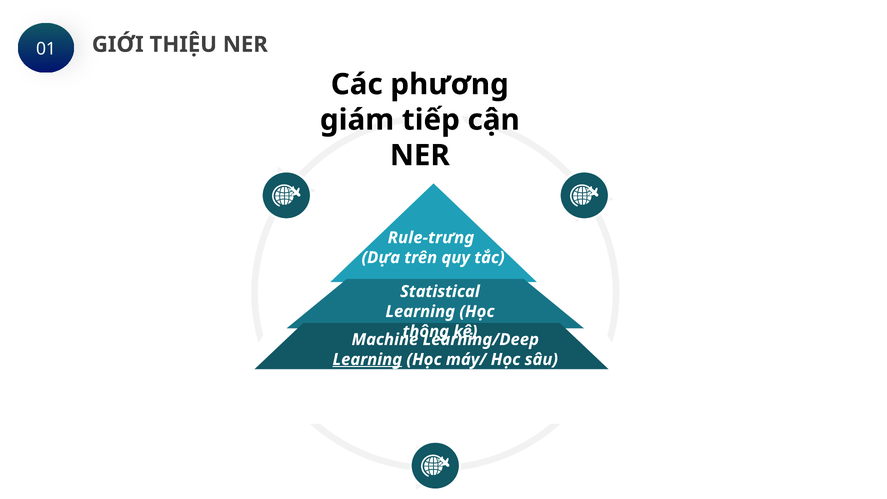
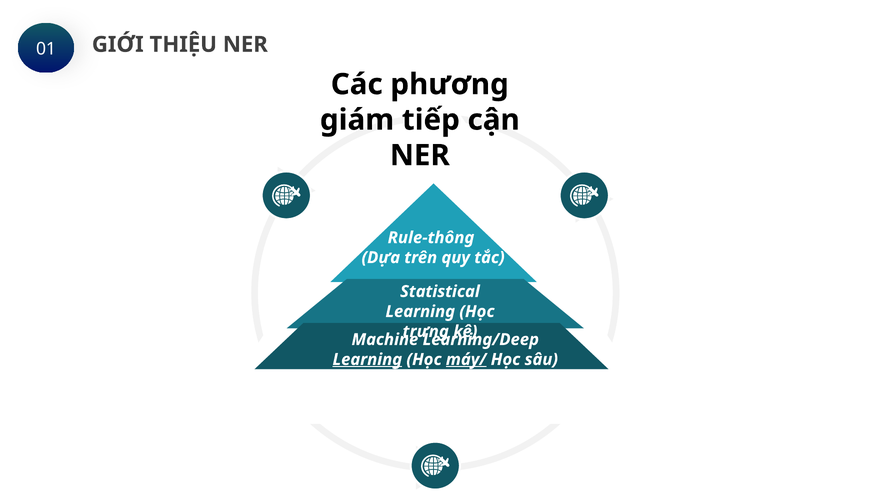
Rule-trưng: Rule-trưng -> Rule-thông
thông: thông -> trưng
máy/ underline: none -> present
